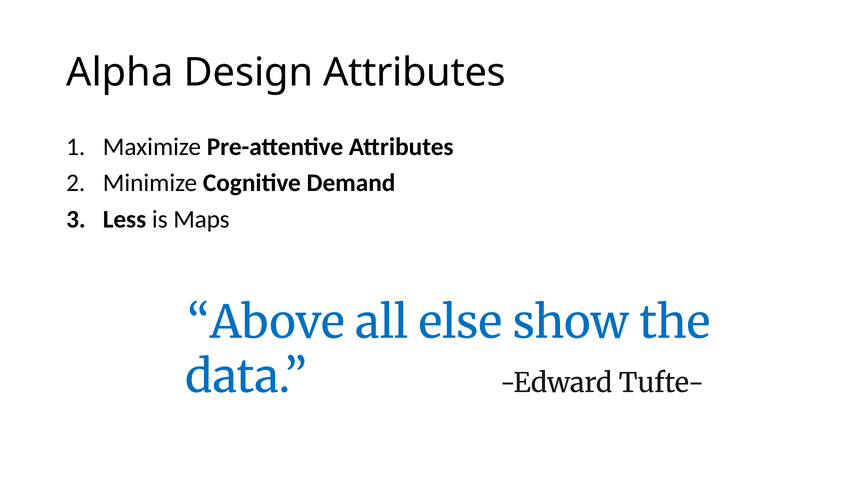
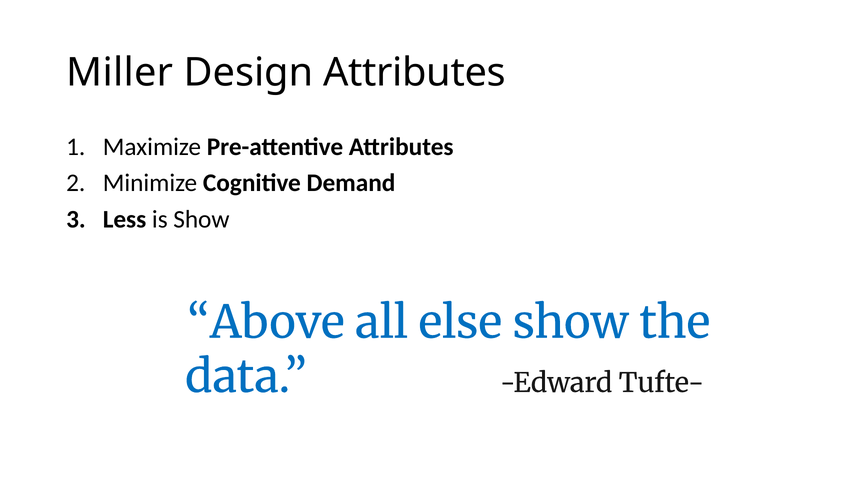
Alpha: Alpha -> Miller
is Maps: Maps -> Show
